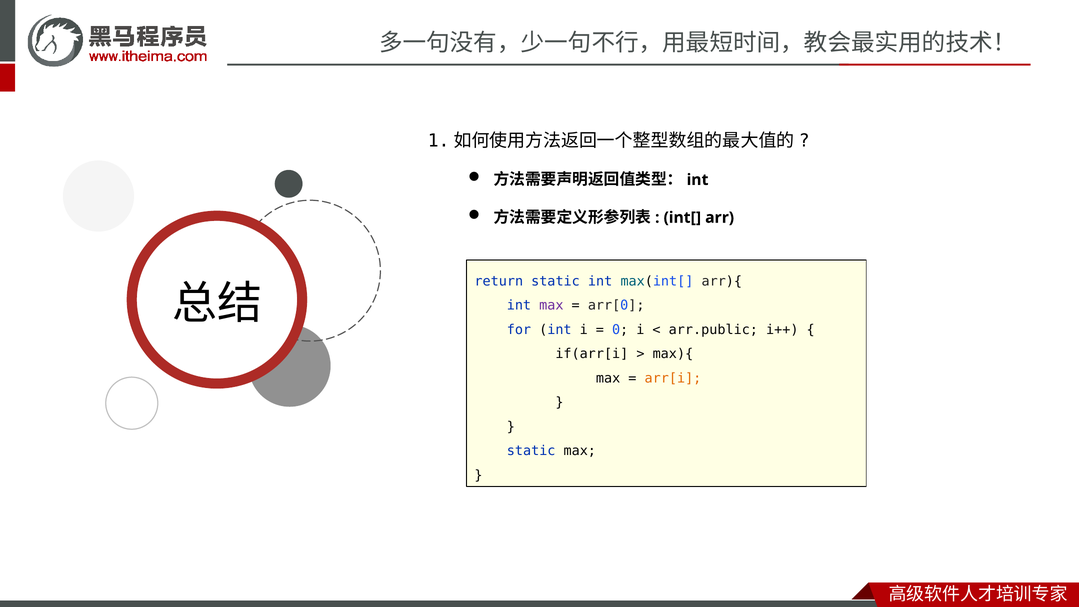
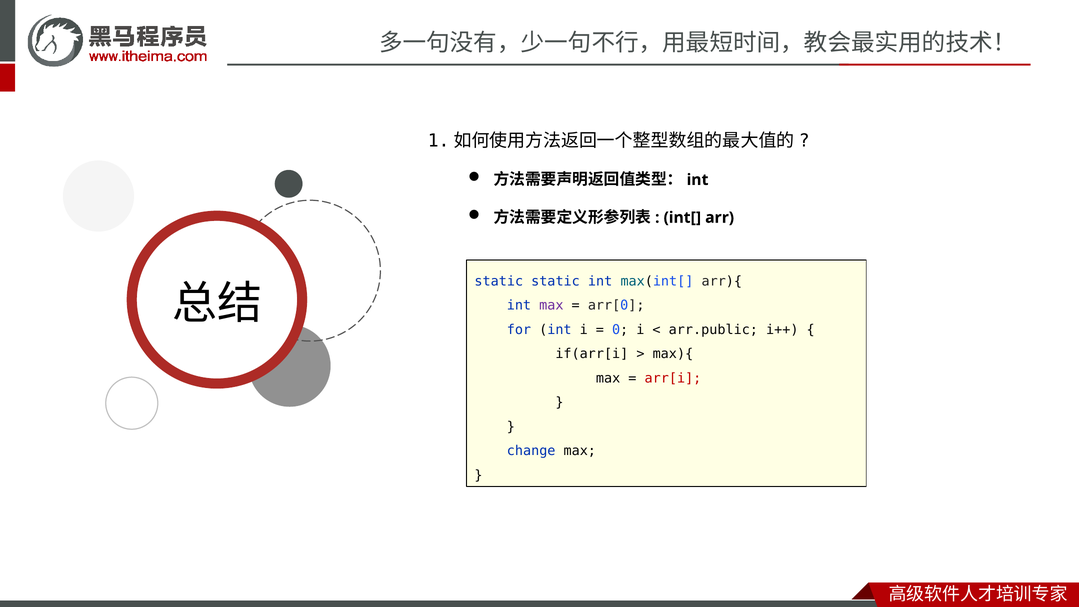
return at (499, 281): return -> static
arr[i colour: orange -> red
static at (531, 451): static -> change
